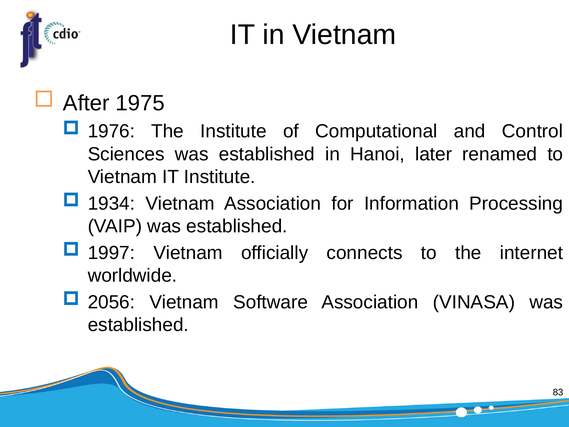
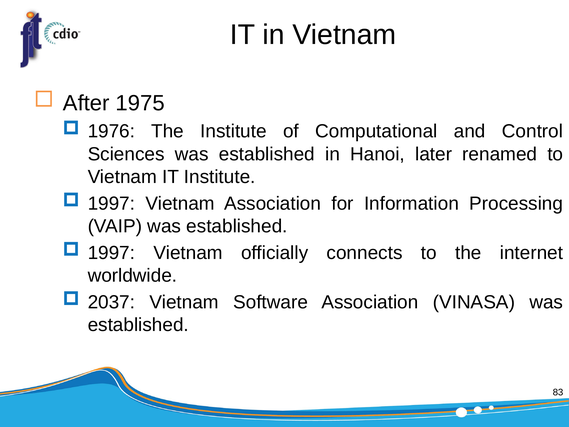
1934 at (111, 203): 1934 -> 1997
2056: 2056 -> 2037
